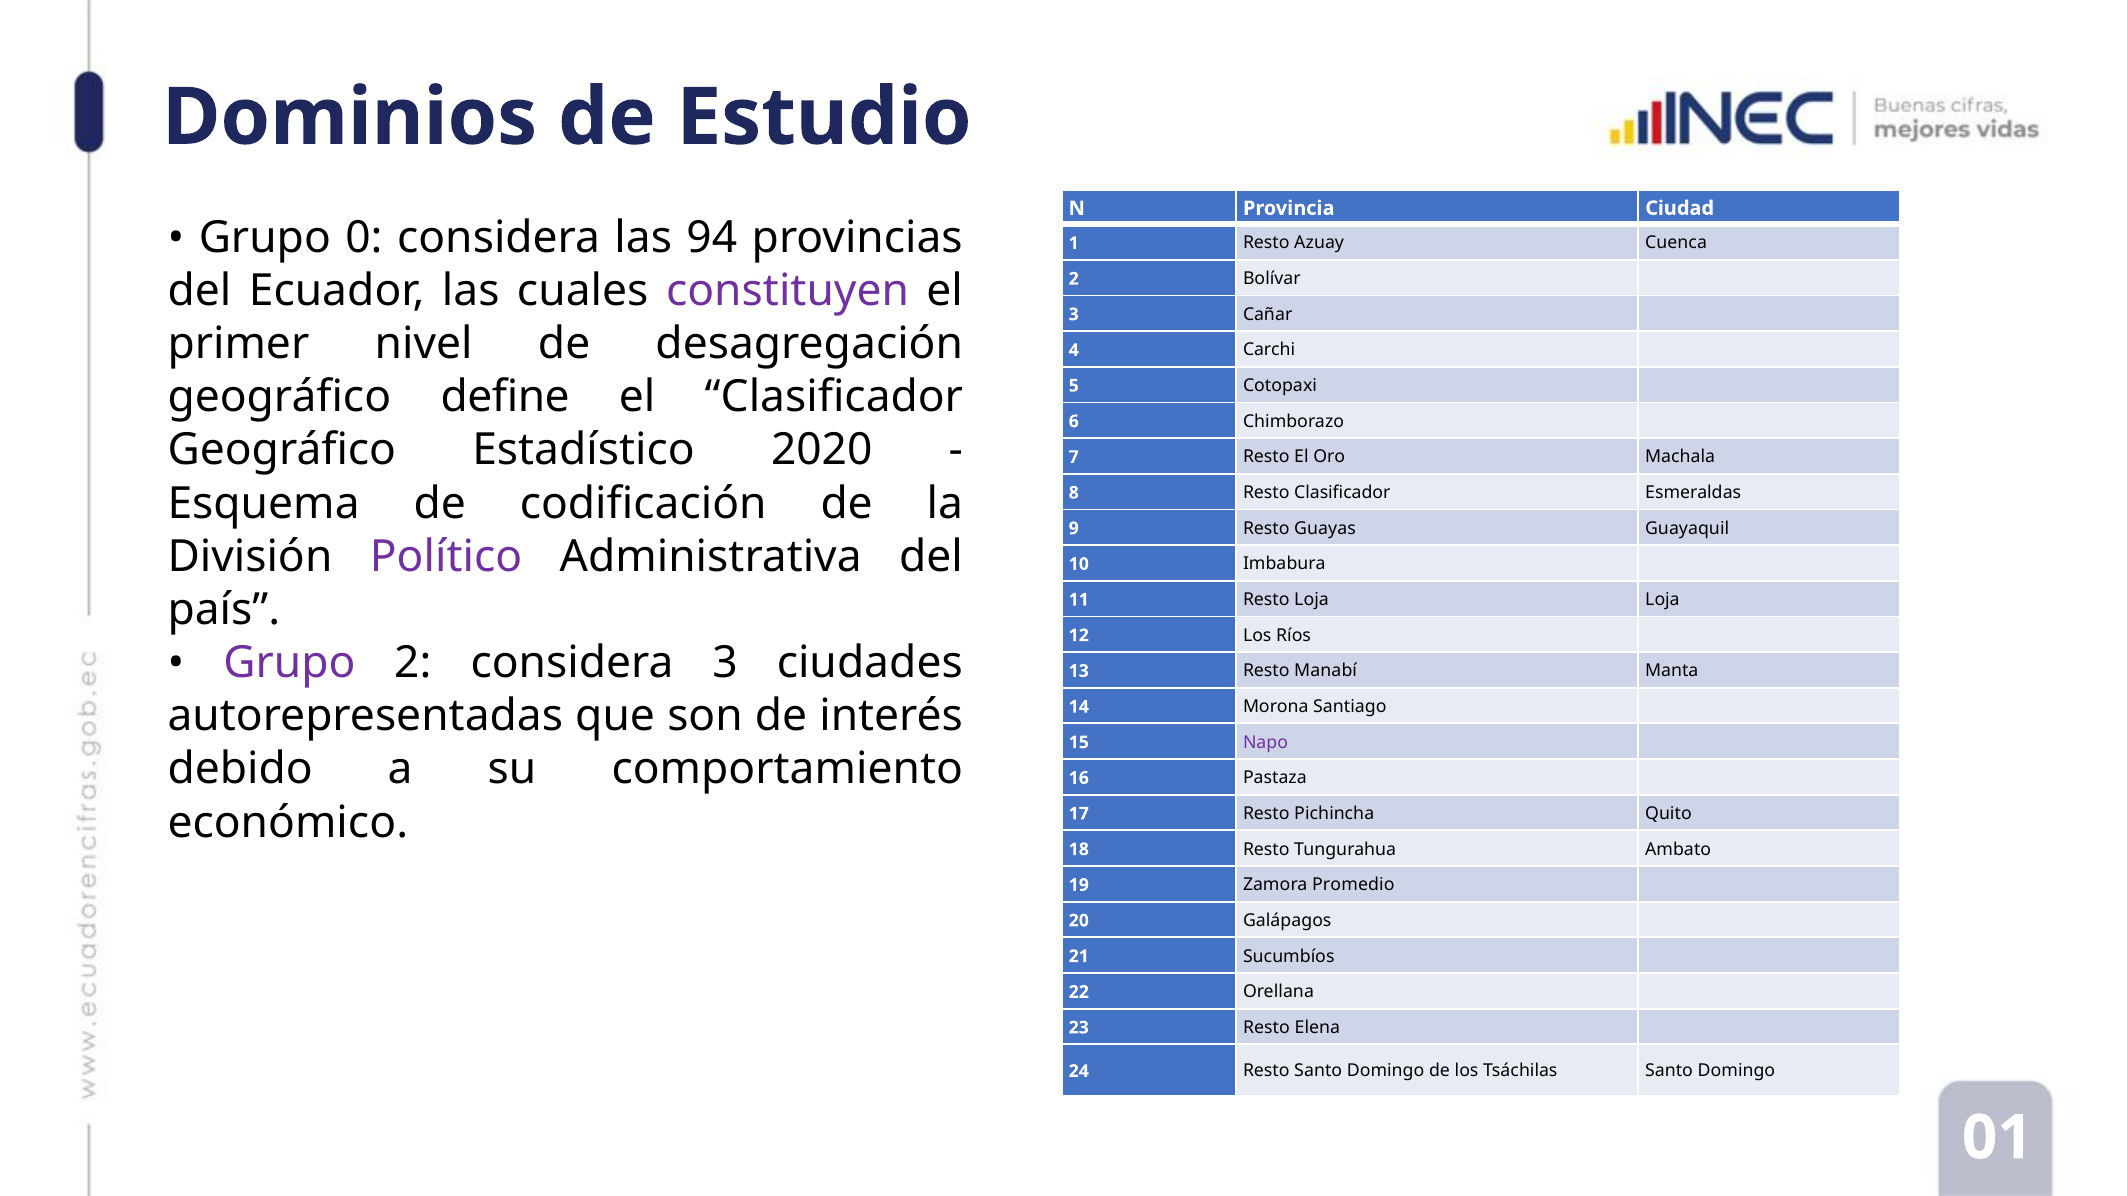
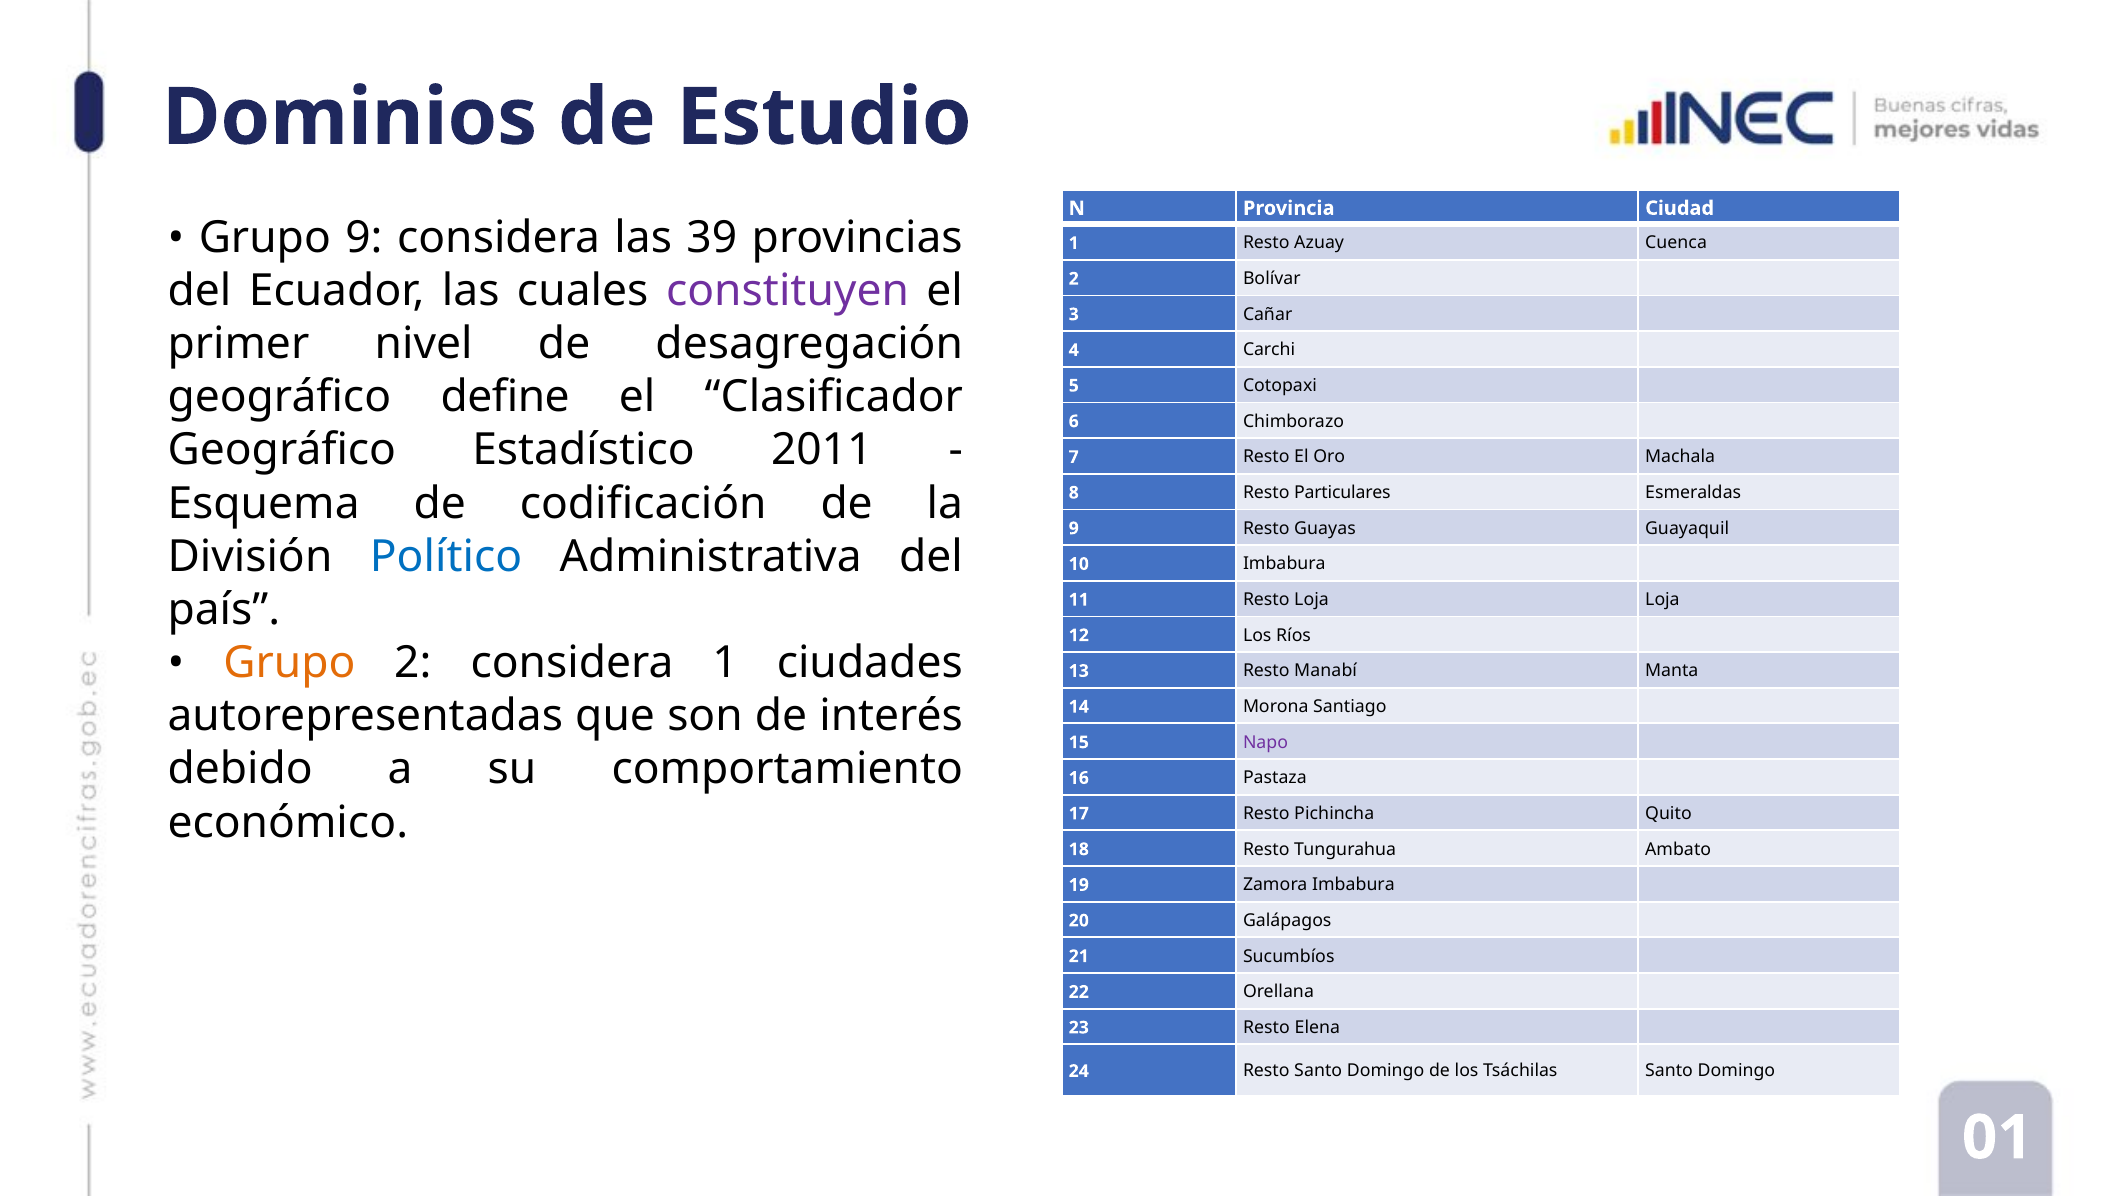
Grupo 0: 0 -> 9
94: 94 -> 39
2020: 2020 -> 2011
Resto Clasificador: Clasificador -> Particulares
Político colour: purple -> blue
Grupo at (289, 663) colour: purple -> orange
considera 3: 3 -> 1
Zamora Promedio: Promedio -> Imbabura
